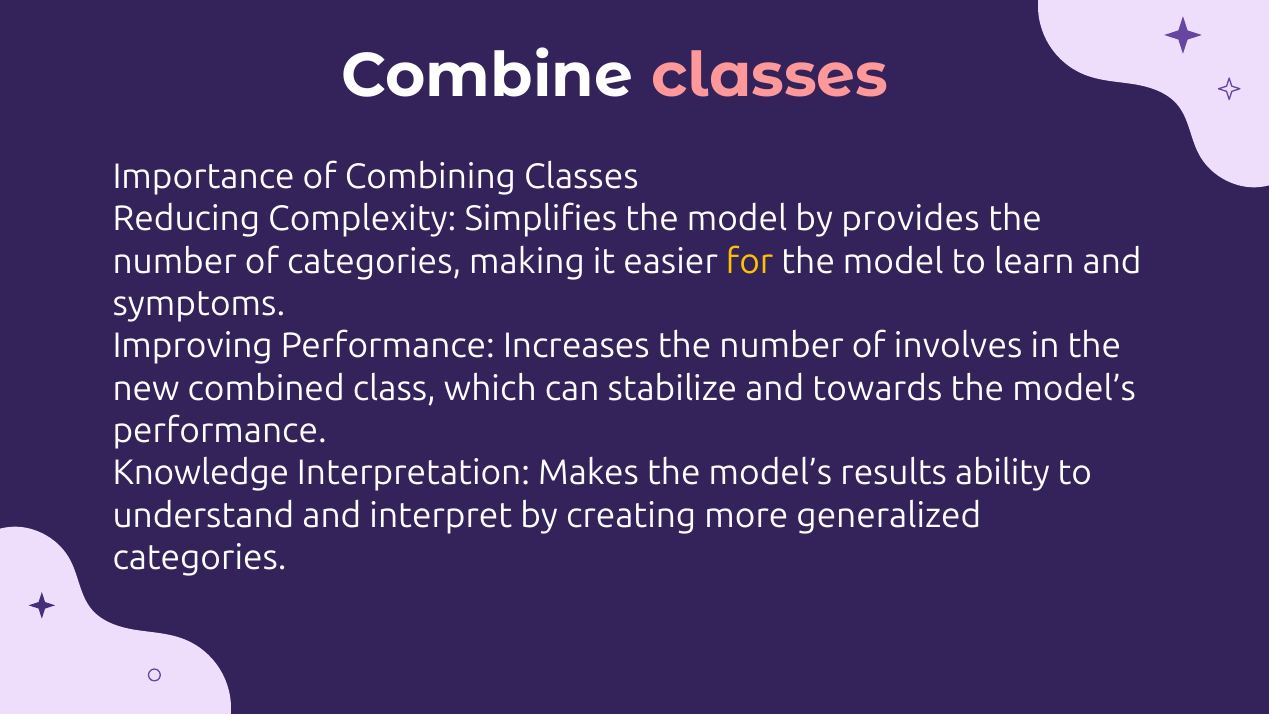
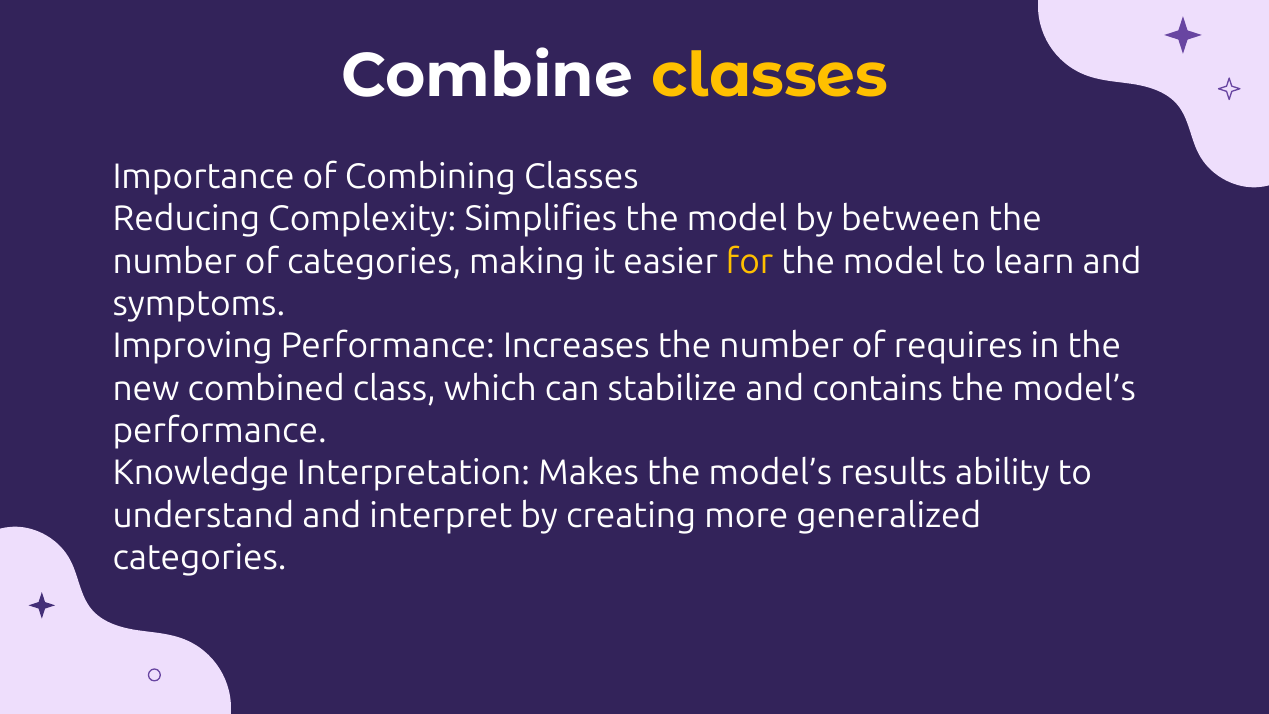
classes at (770, 76) colour: pink -> yellow
provides: provides -> between
involves: involves -> requires
towards: towards -> contains
